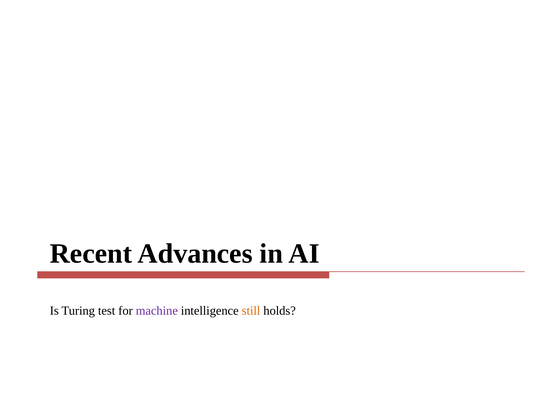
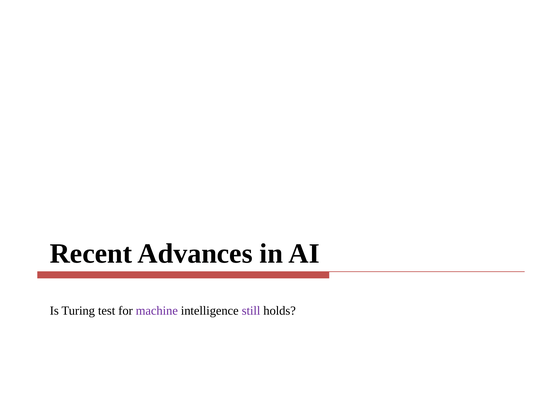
still colour: orange -> purple
